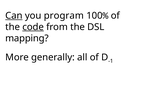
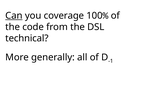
program: program -> coverage
code underline: present -> none
mapping: mapping -> technical
